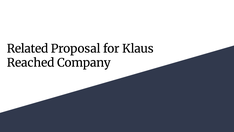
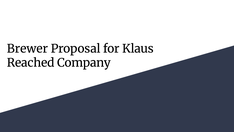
Related: Related -> Brewer
